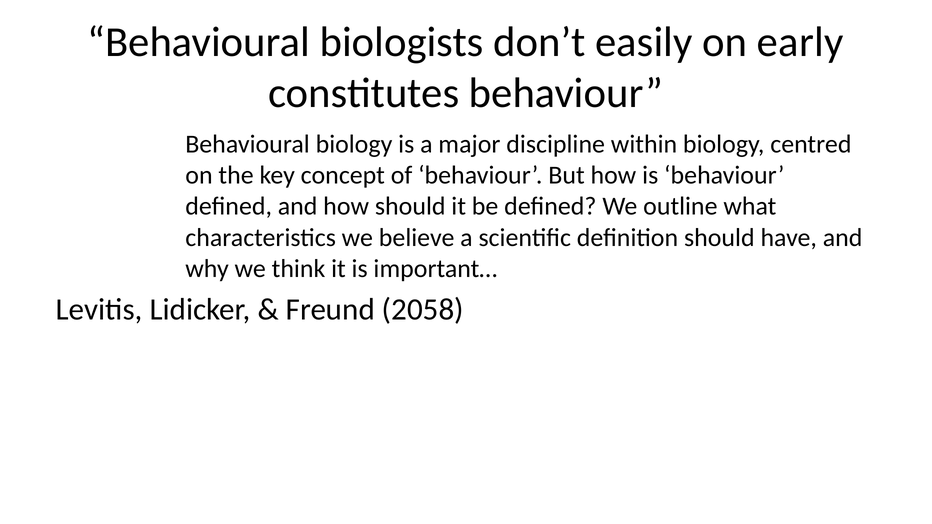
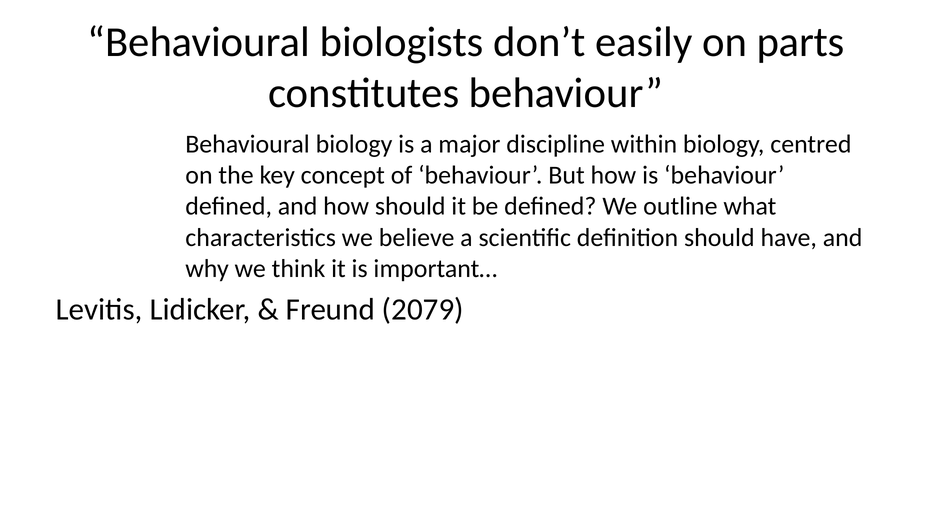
early: early -> parts
2058: 2058 -> 2079
